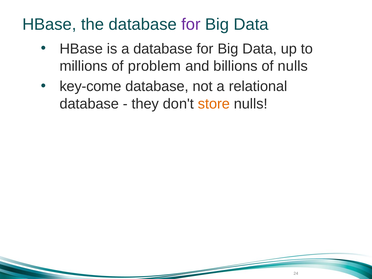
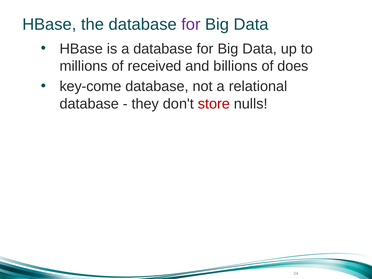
problem: problem -> received
of nulls: nulls -> does
store colour: orange -> red
